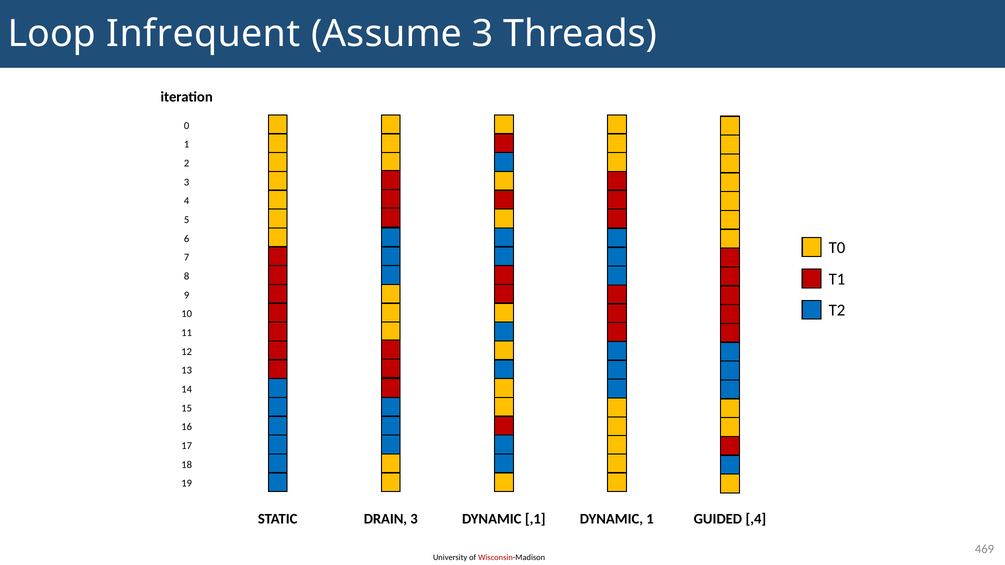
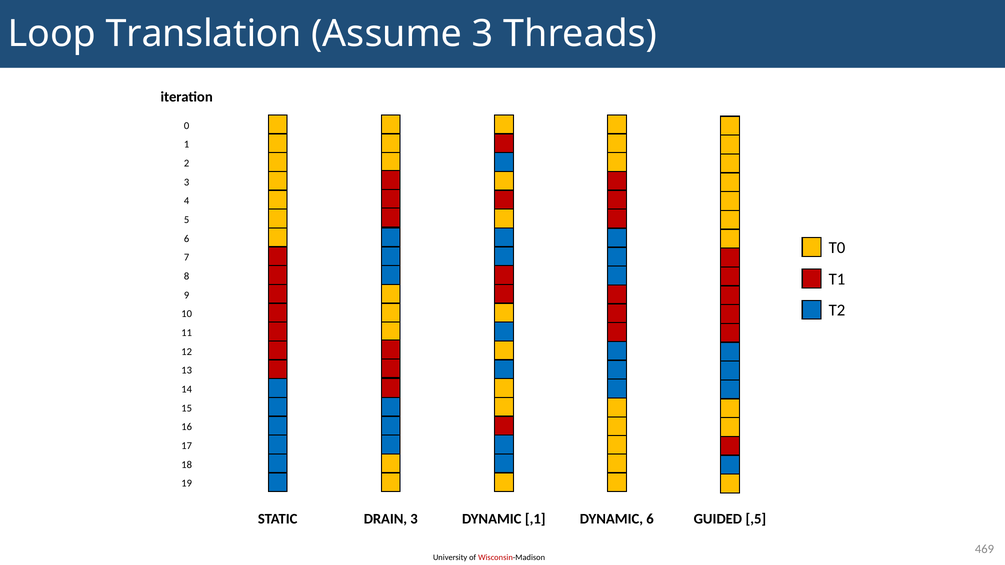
Infrequent: Infrequent -> Translation
DYNAMIC 1: 1 -> 6
,4: ,4 -> ,5
